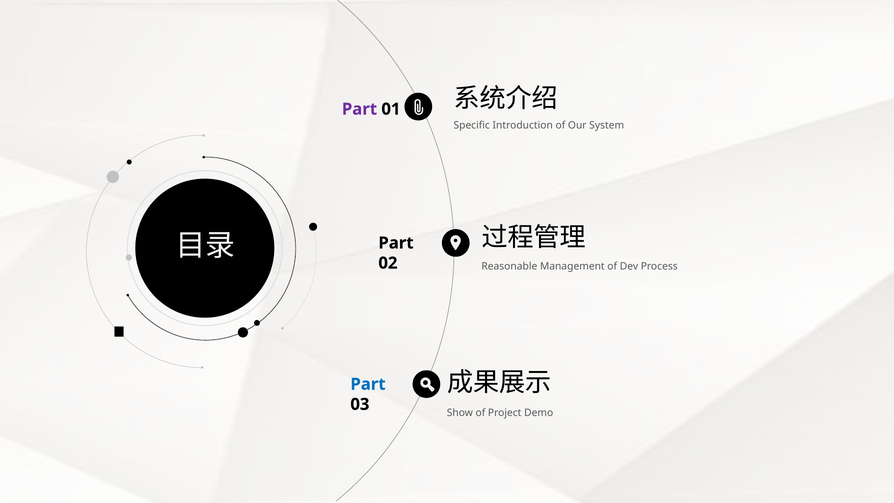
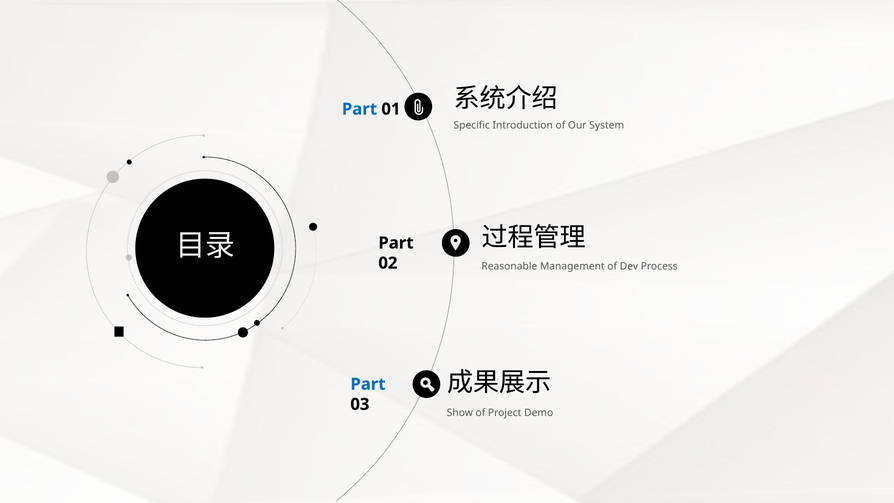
Part at (359, 109) colour: purple -> blue
